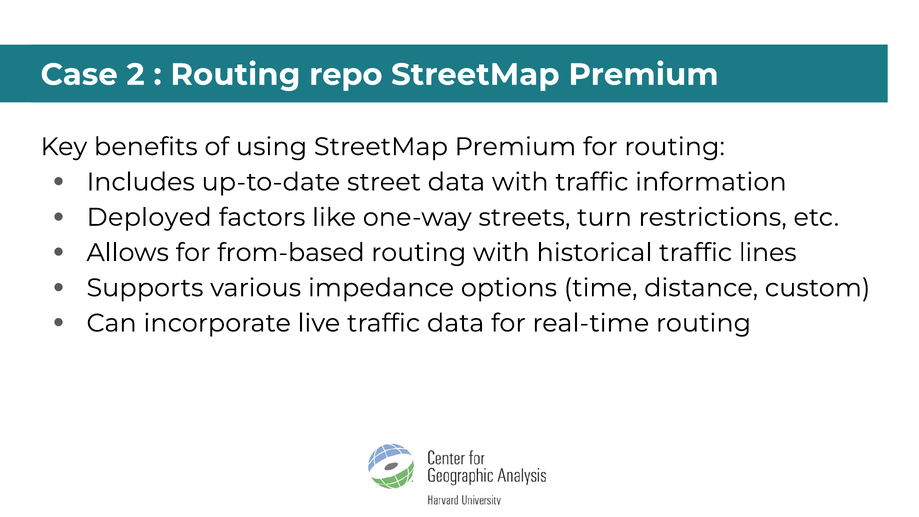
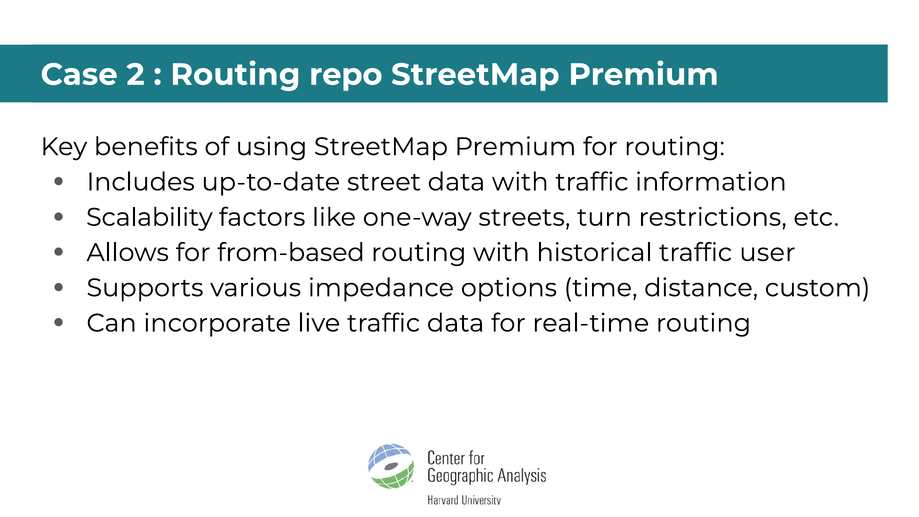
Deployed: Deployed -> Scalability
lines: lines -> user
